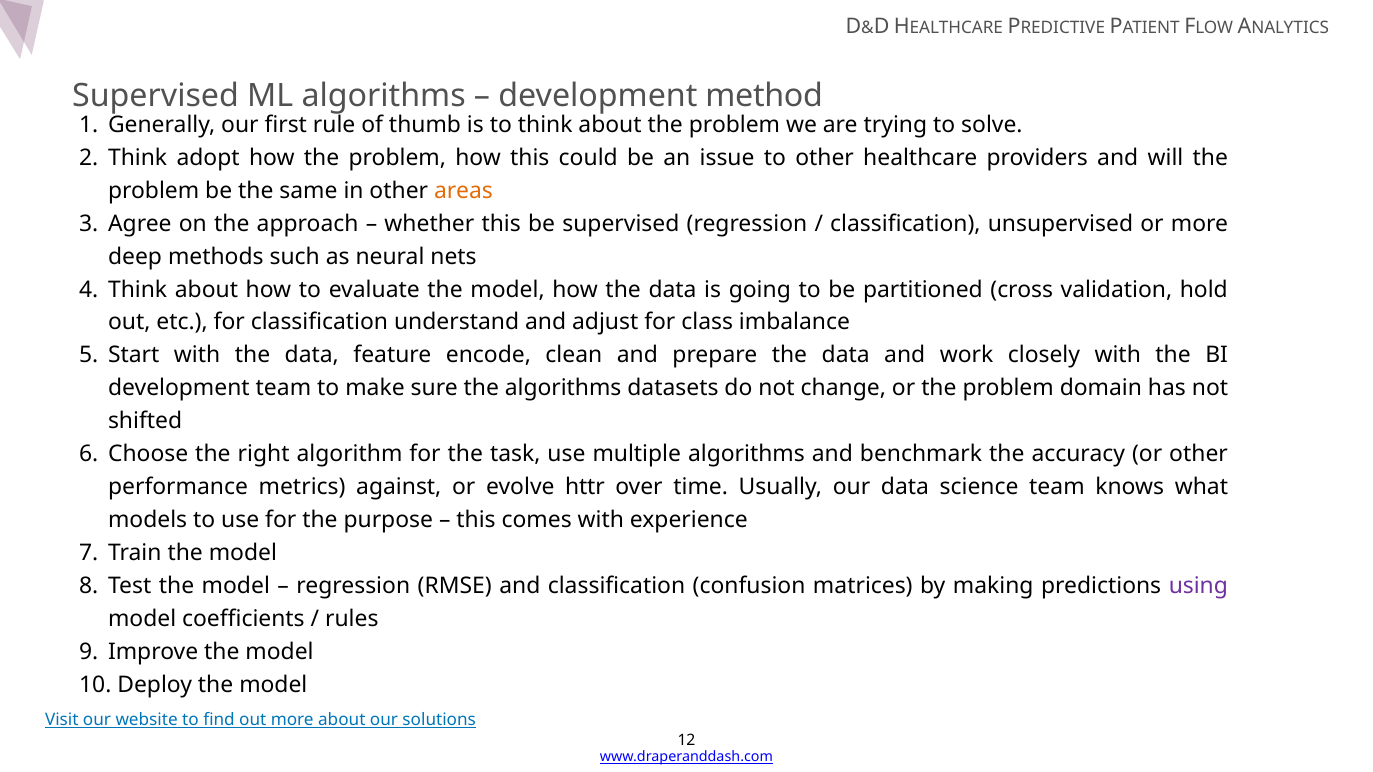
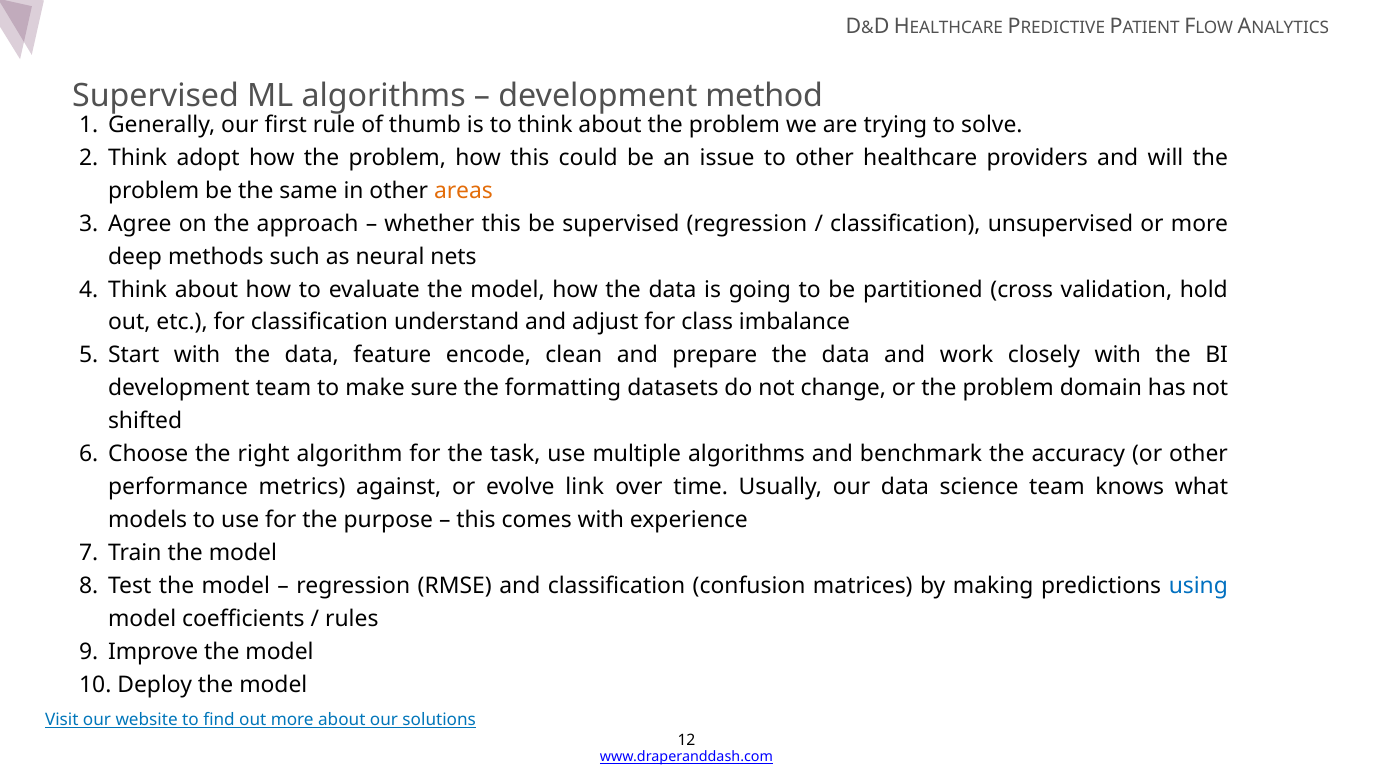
the algorithms: algorithms -> formatting
httr: httr -> link
using colour: purple -> blue
